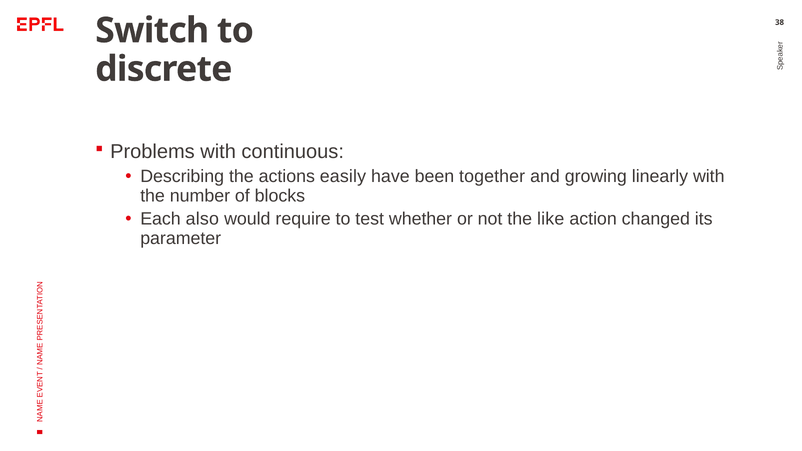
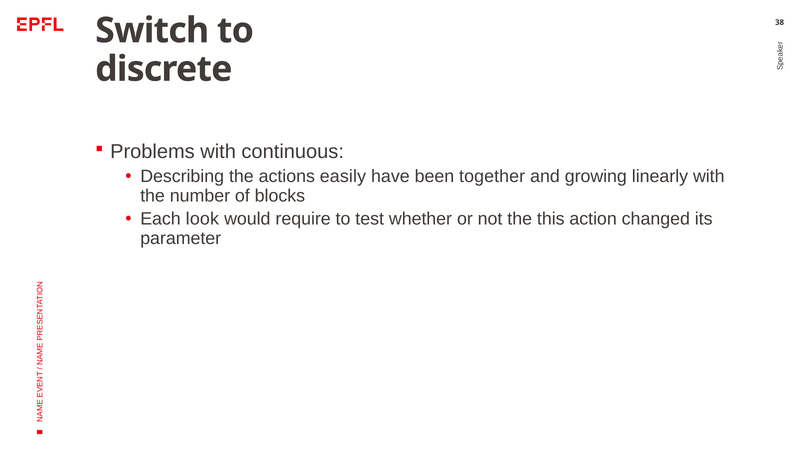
also: also -> look
like: like -> this
